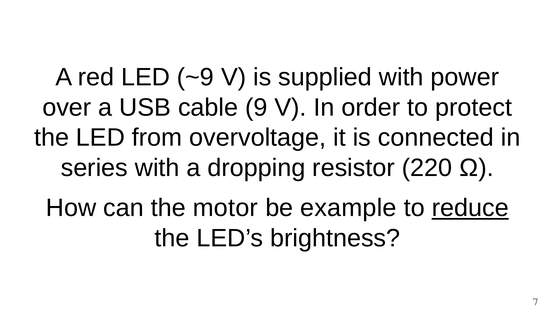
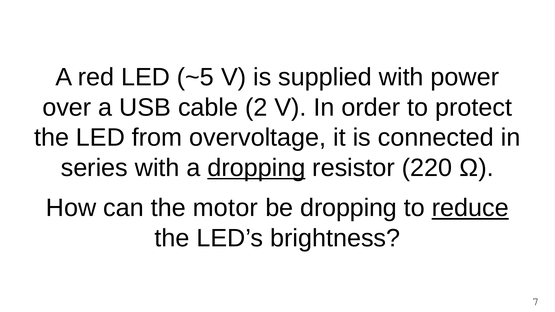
~9: ~9 -> ~5
9: 9 -> 2
dropping at (256, 168) underline: none -> present
be example: example -> dropping
